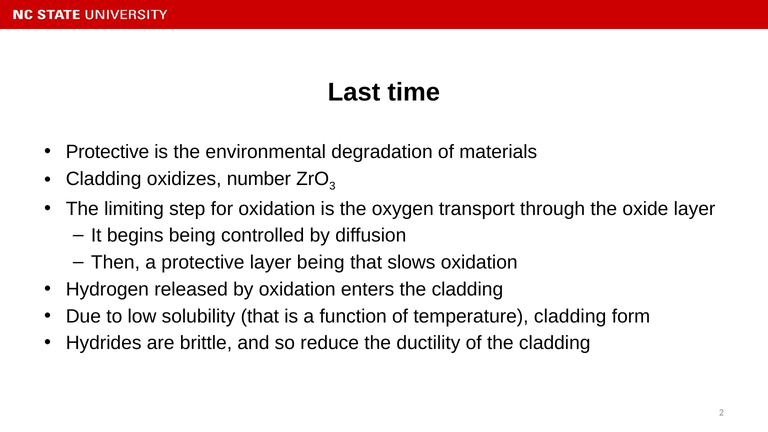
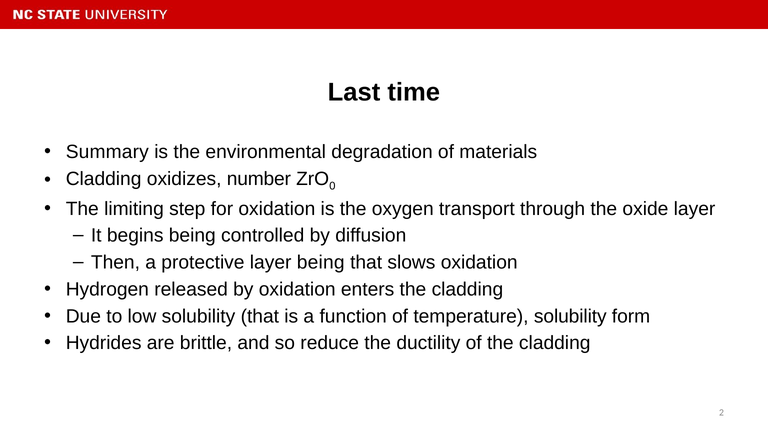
Protective at (107, 152): Protective -> Summary
3: 3 -> 0
temperature cladding: cladding -> solubility
